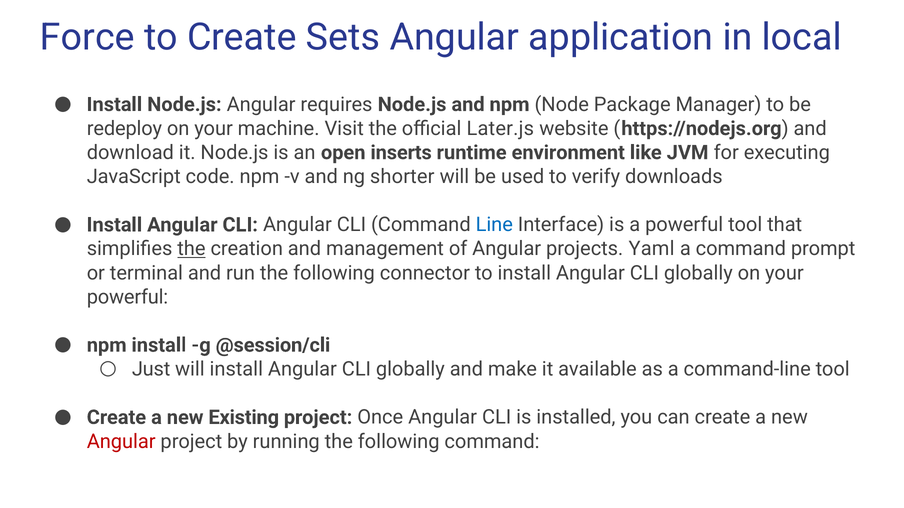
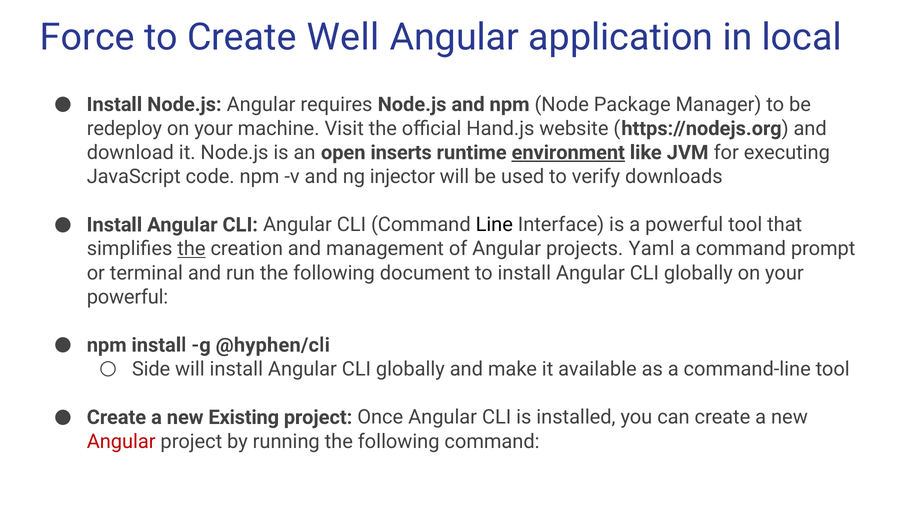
Sets: Sets -> Well
Later.js: Later.js -> Hand.js
environment underline: none -> present
shorter: shorter -> injector
Line colour: blue -> black
connector: connector -> document
@session/cli: @session/cli -> @hyphen/cli
Just: Just -> Side
